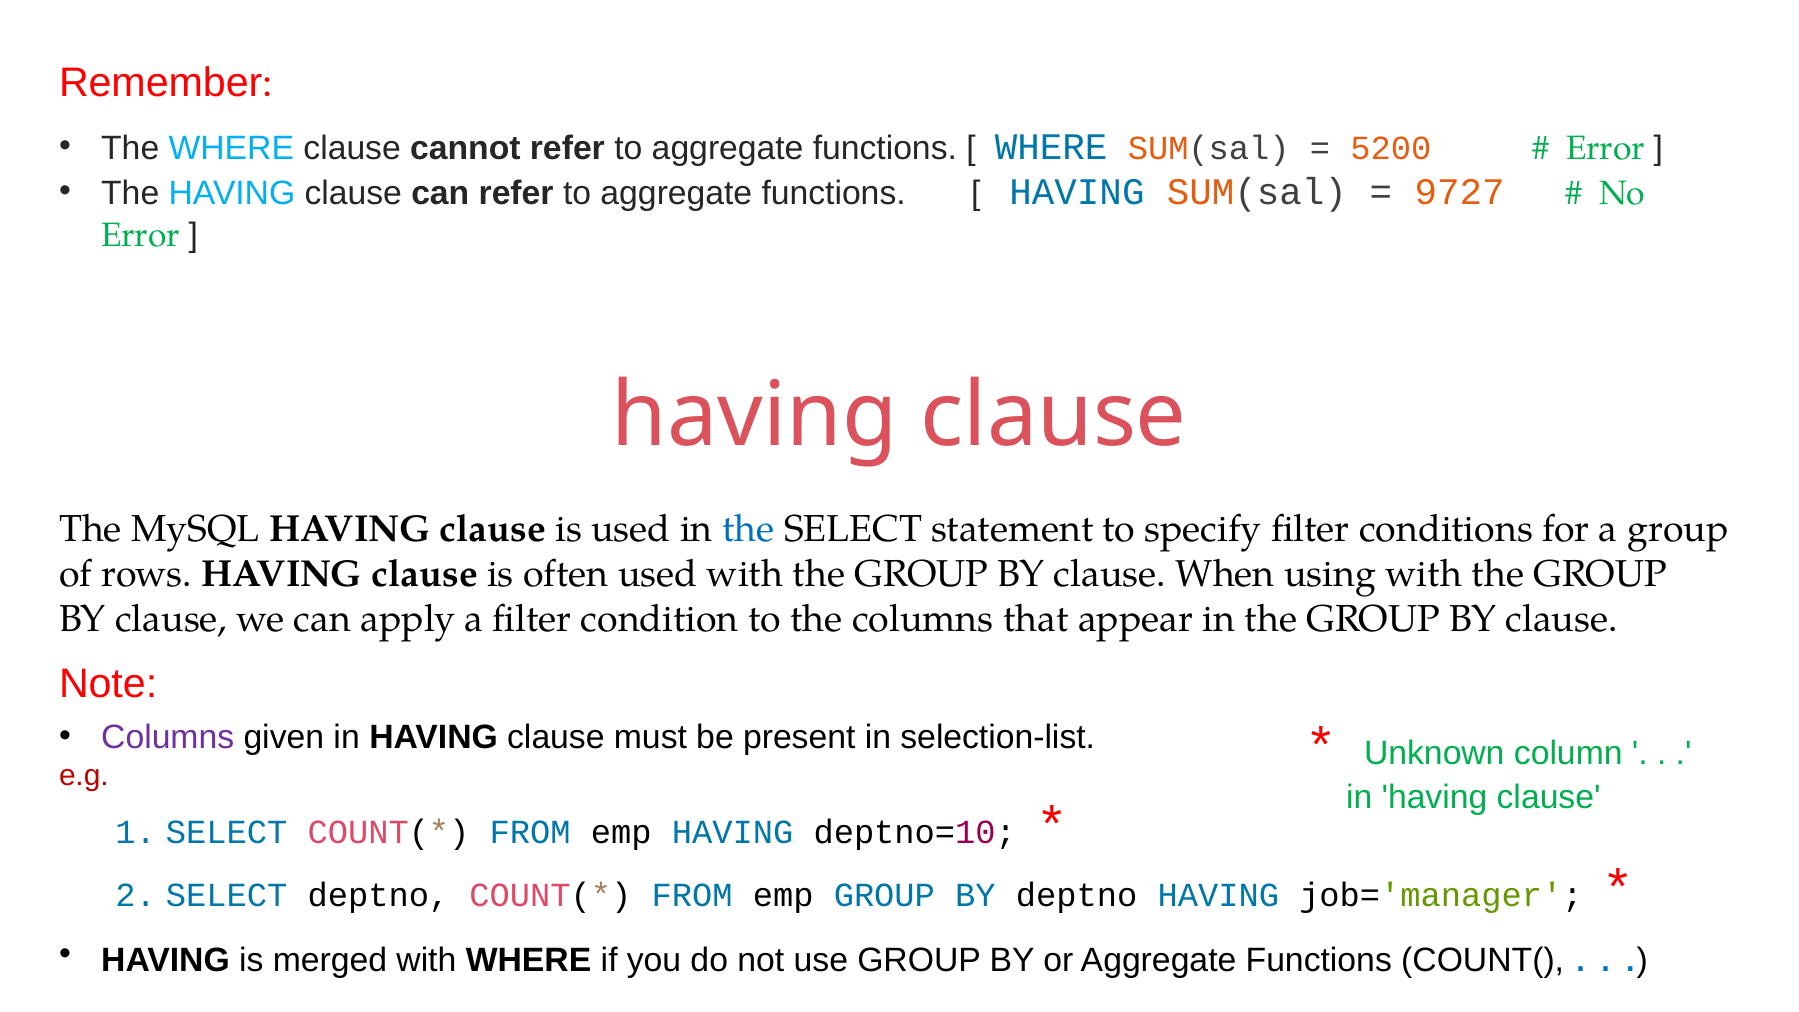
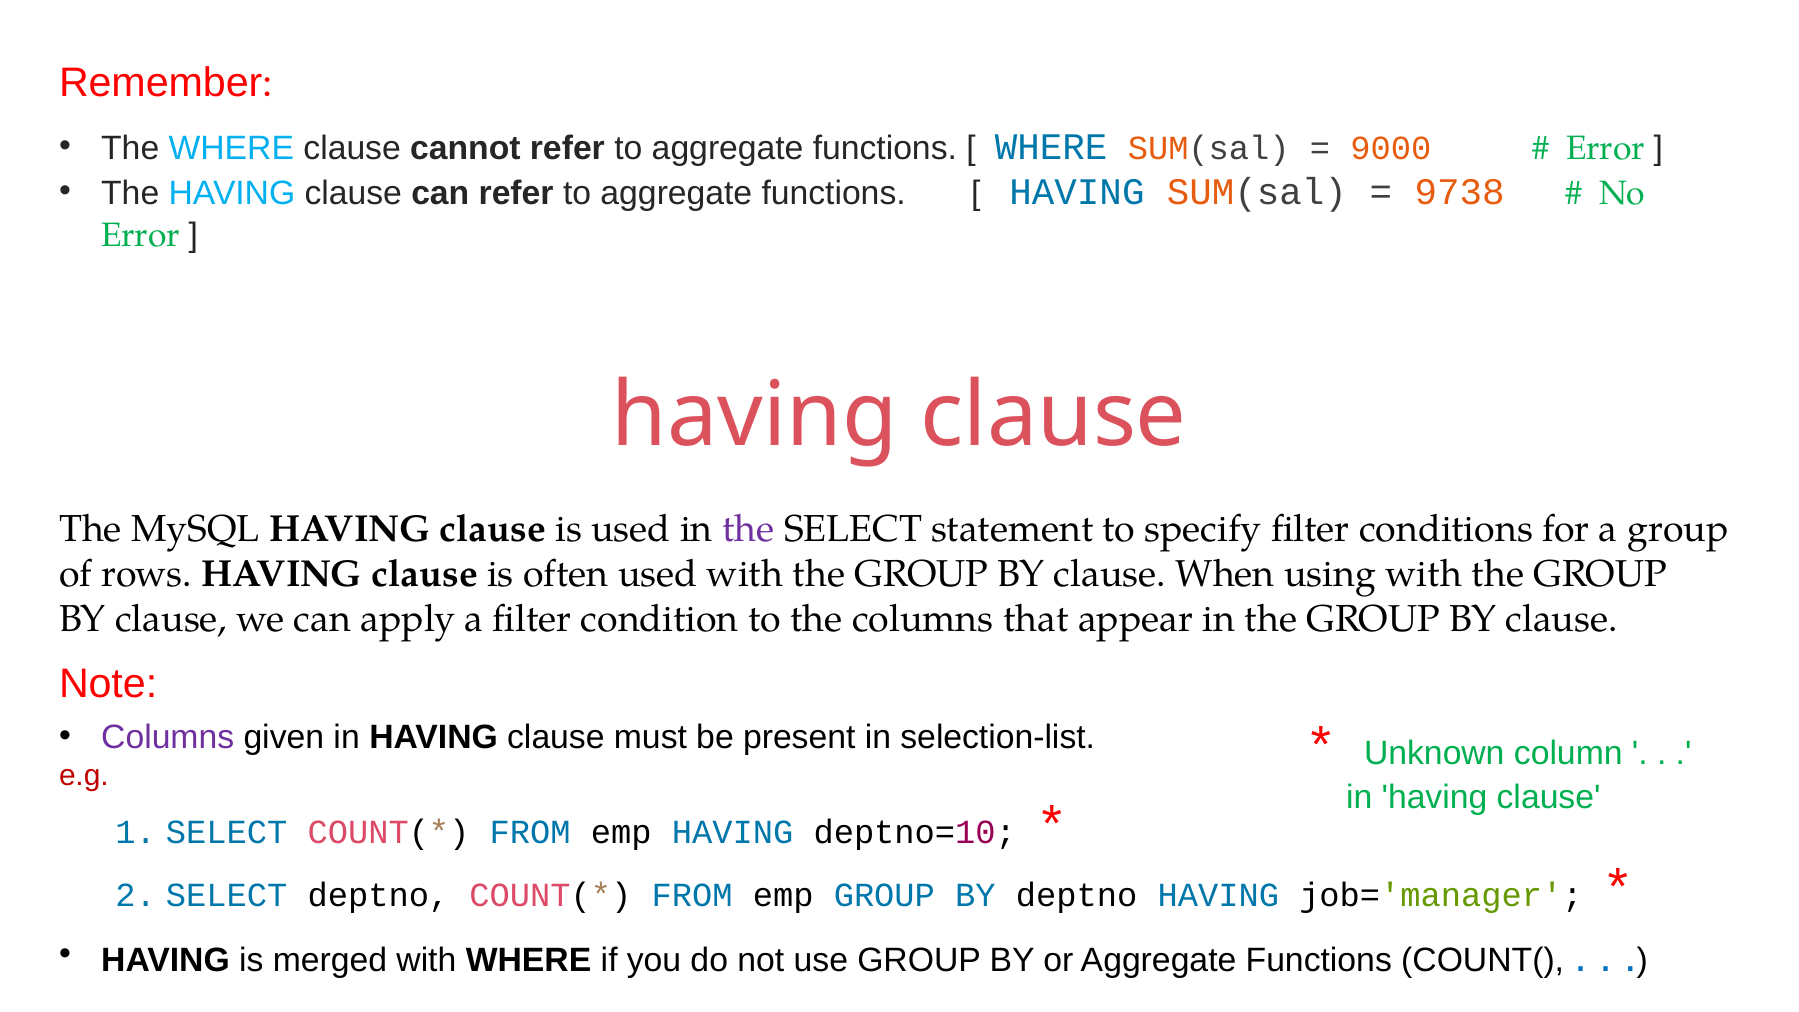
5200: 5200 -> 9000
9727: 9727 -> 9738
the at (748, 529) colour: blue -> purple
